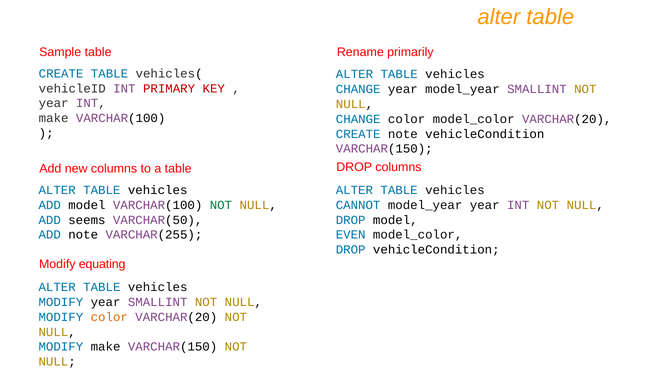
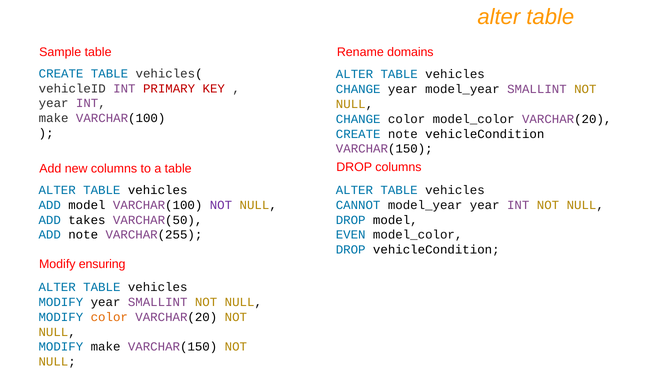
primarily: primarily -> domains
NOT at (221, 205) colour: green -> purple
seems: seems -> takes
equating: equating -> ensuring
